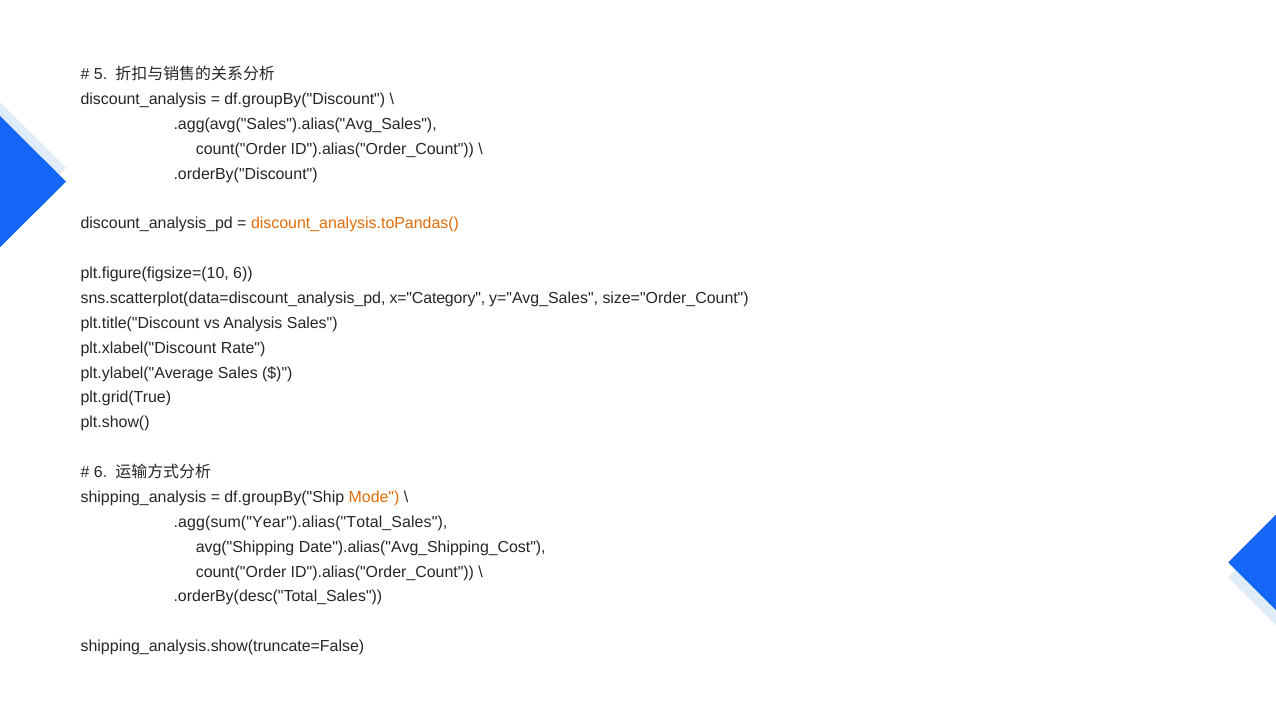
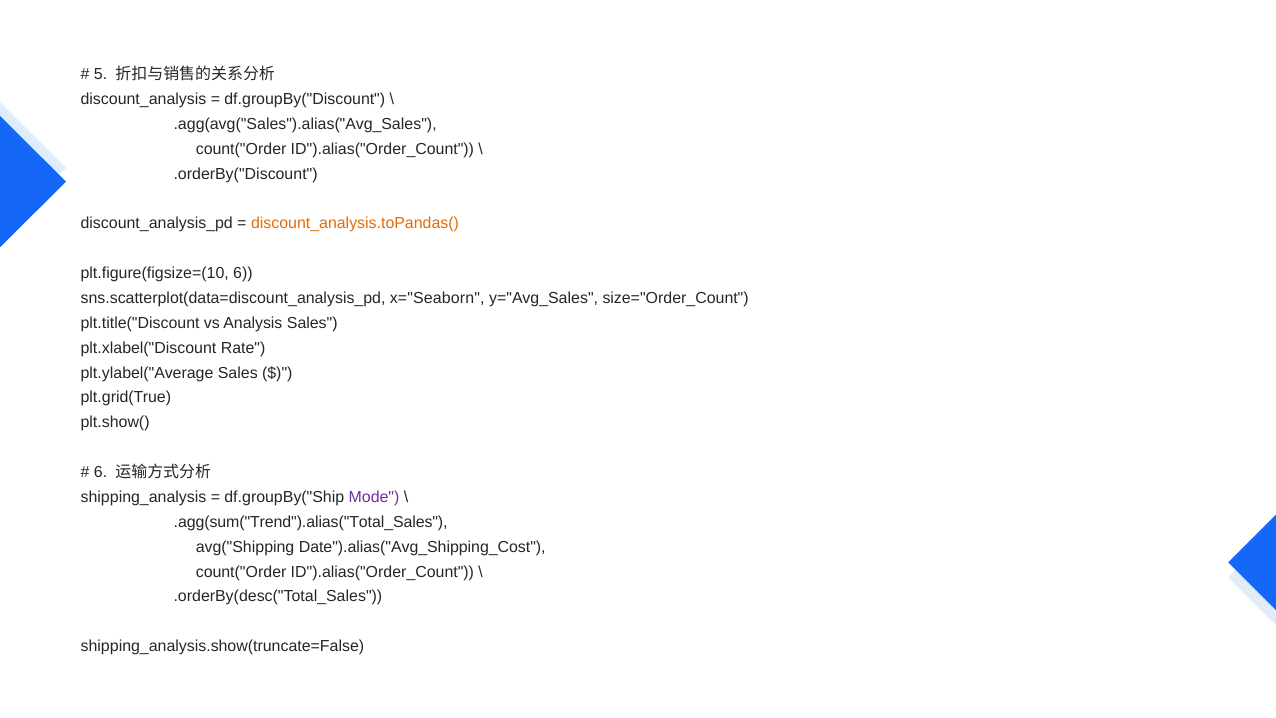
x="Category: x="Category -> x="Seaborn
Mode colour: orange -> purple
.agg(sum("Year").alias("Total_Sales: .agg(sum("Year").alias("Total_Sales -> .agg(sum("Trend").alias("Total_Sales
